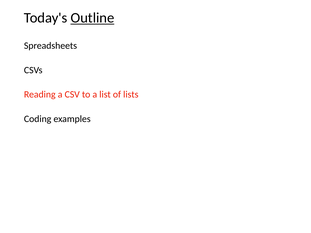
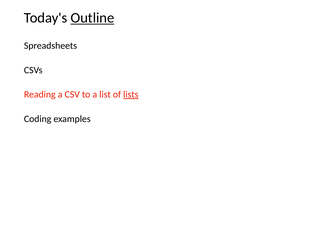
lists underline: none -> present
